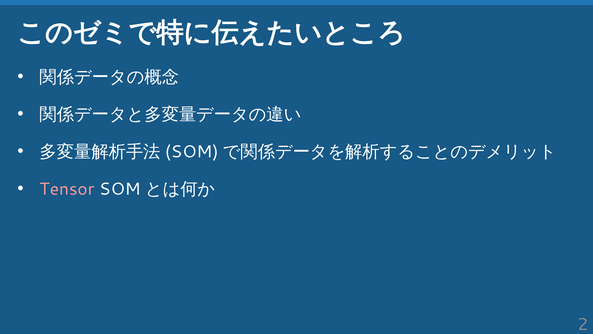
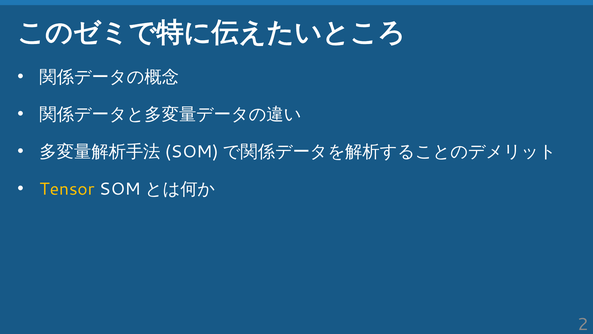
Tensor colour: pink -> yellow
